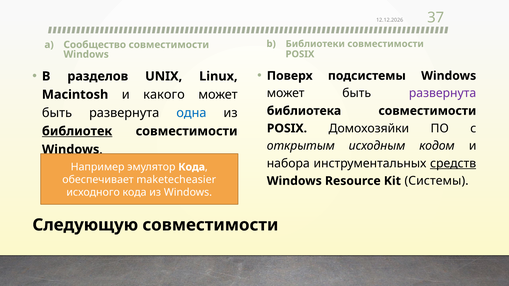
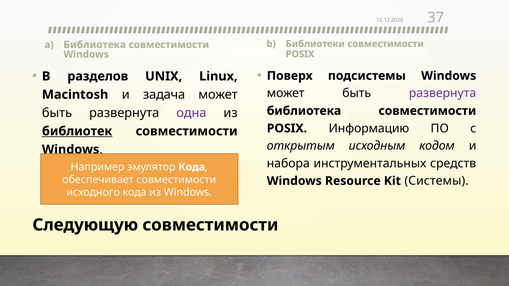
Сообщество at (95, 45): Сообщество -> Библиотека
какого: какого -> задача
одна colour: blue -> purple
Домохозяйки: Домохозяйки -> Информацию
средств underline: present -> none
обеспечивает maketecheasier: maketecheasier -> совместимости
